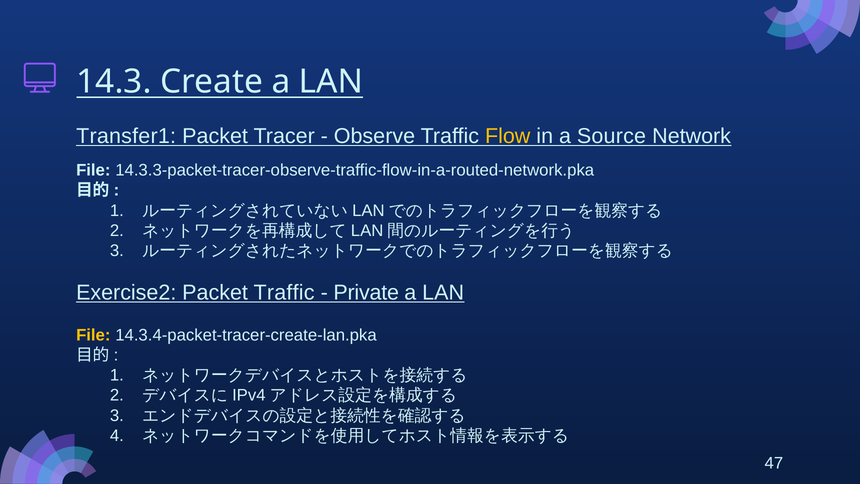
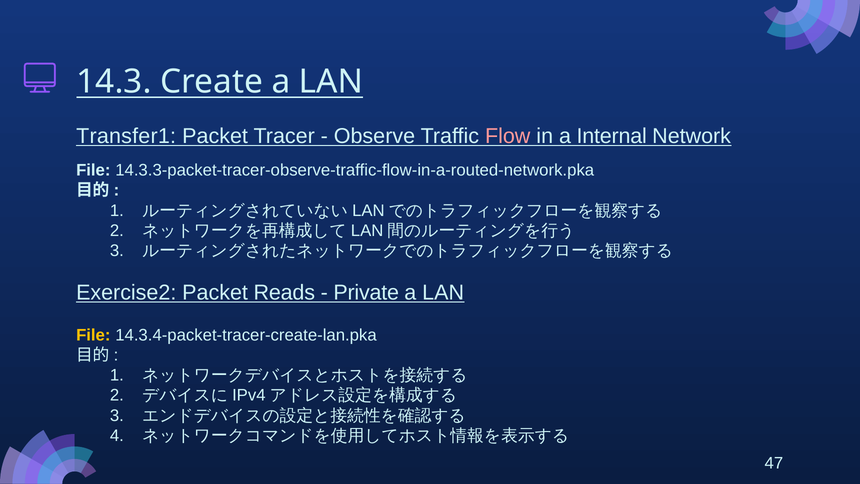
Flow colour: yellow -> pink
Source: Source -> Internal
Packet Traffic: Traffic -> Reads
